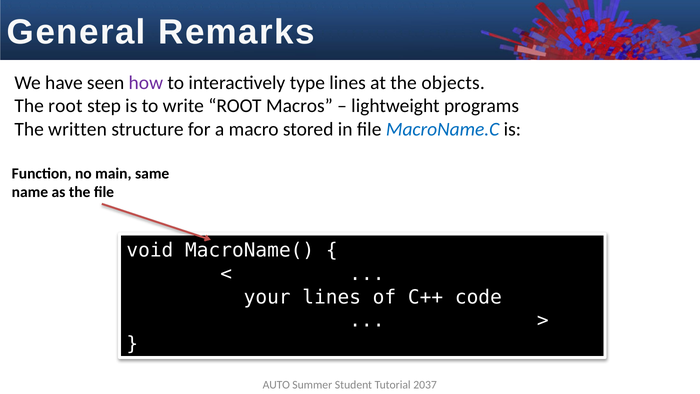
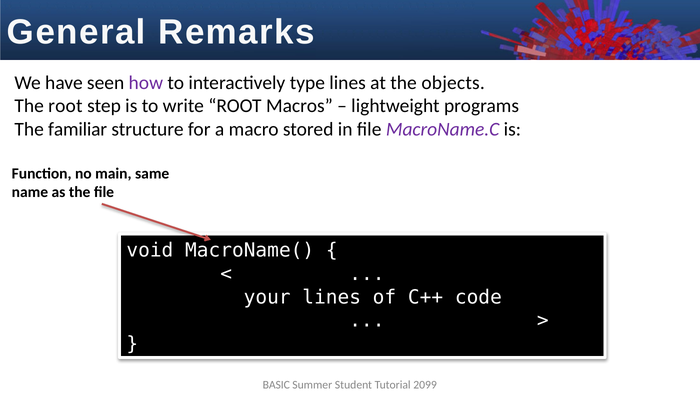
written: written -> familiar
MacroName.C colour: blue -> purple
AUTO: AUTO -> BASIC
2037: 2037 -> 2099
